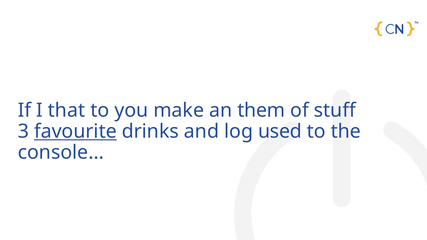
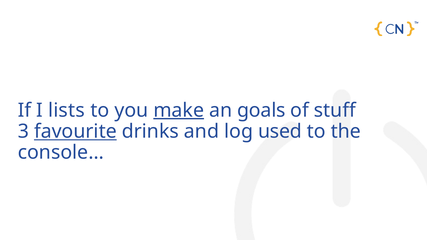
that: that -> lists
make underline: none -> present
them: them -> goals
